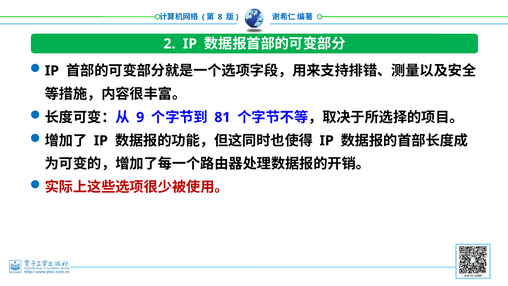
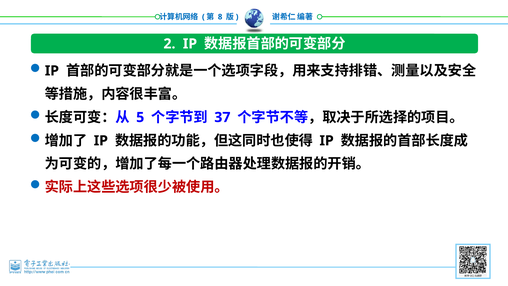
9: 9 -> 5
81: 81 -> 37
